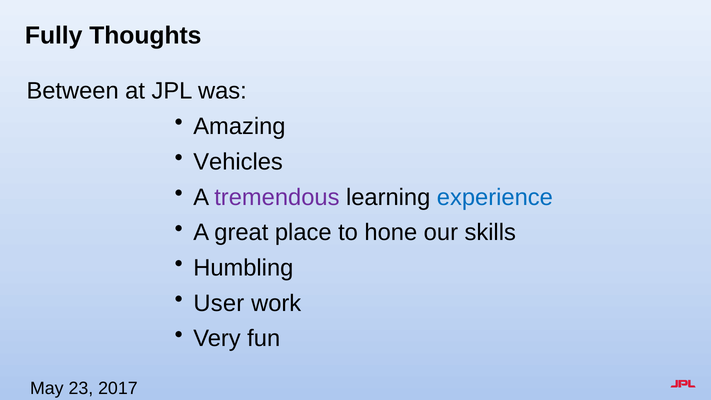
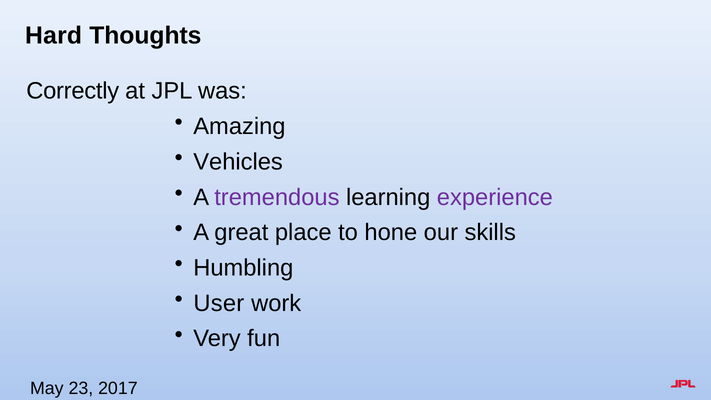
Fully: Fully -> Hard
Between: Between -> Correctly
experience colour: blue -> purple
